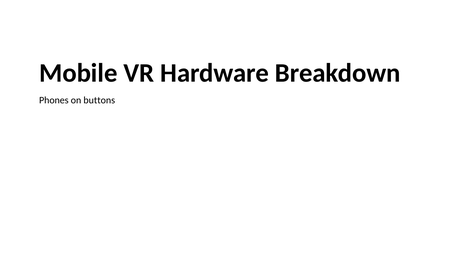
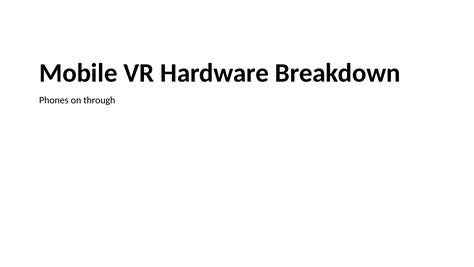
buttons: buttons -> through
